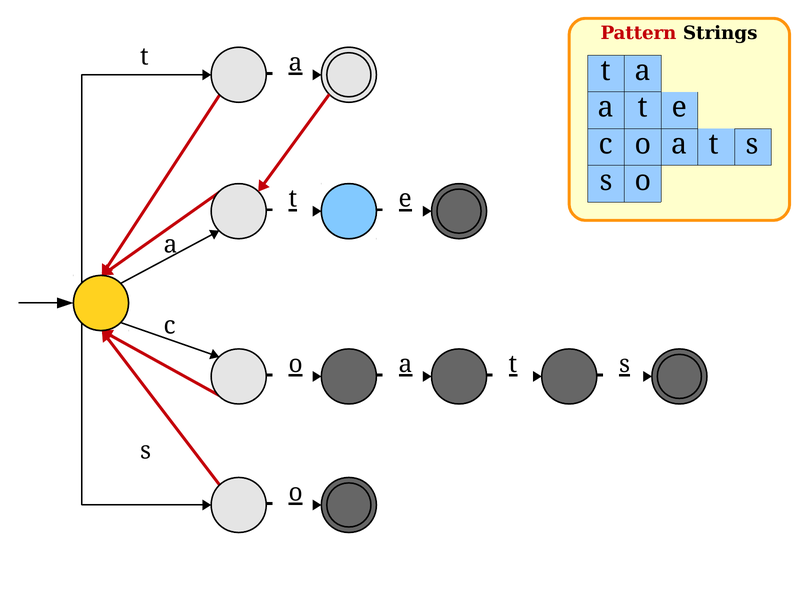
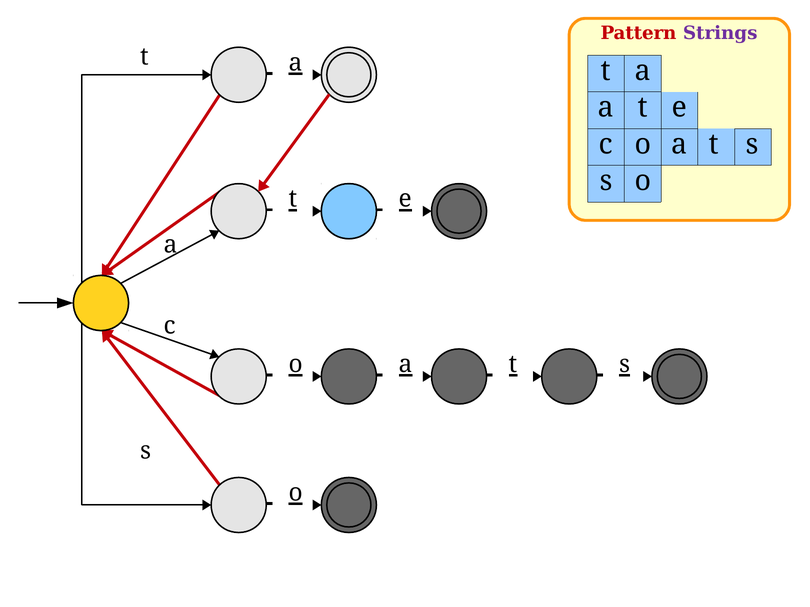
Strings colour: black -> purple
